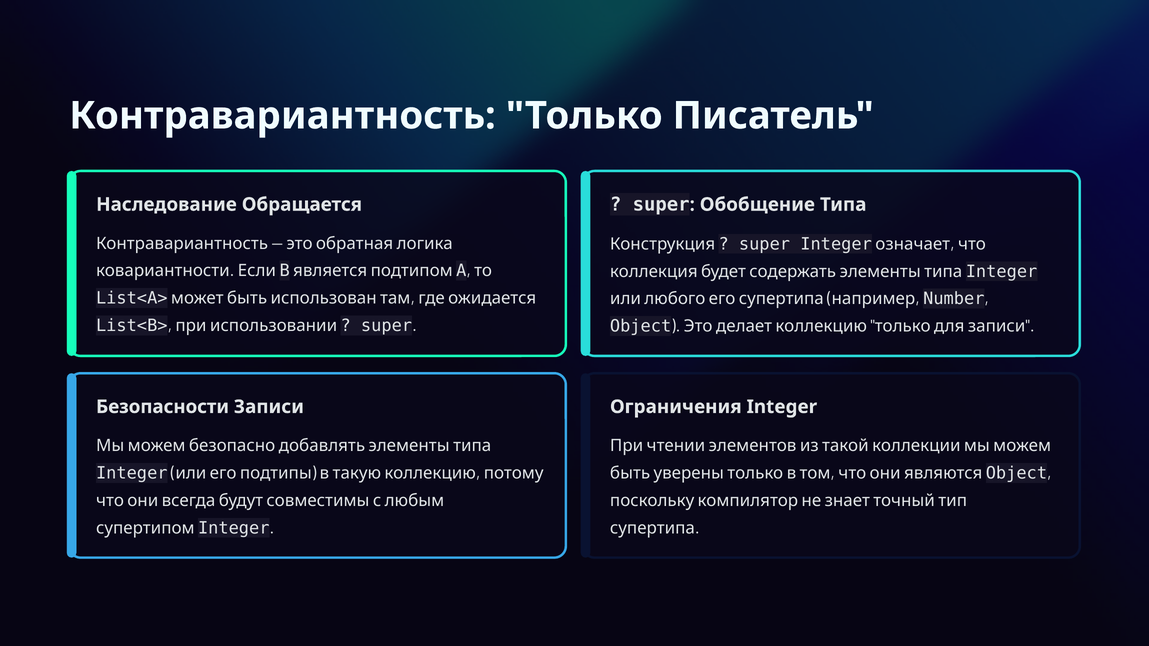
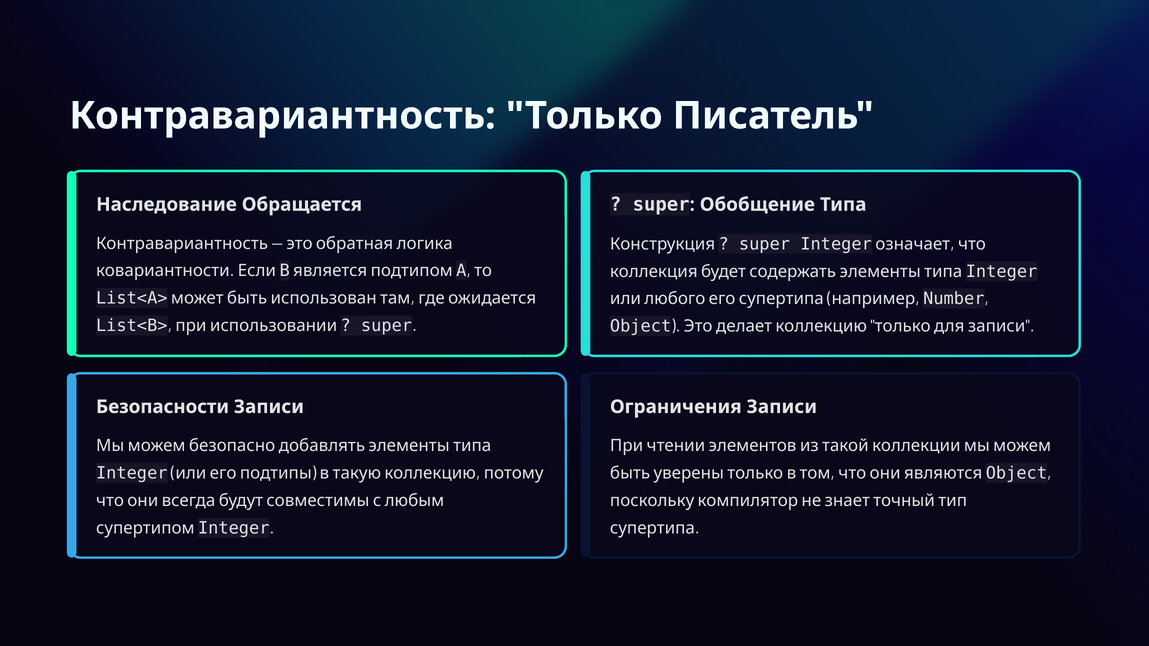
Ограничения Integer: Integer -> Записи
